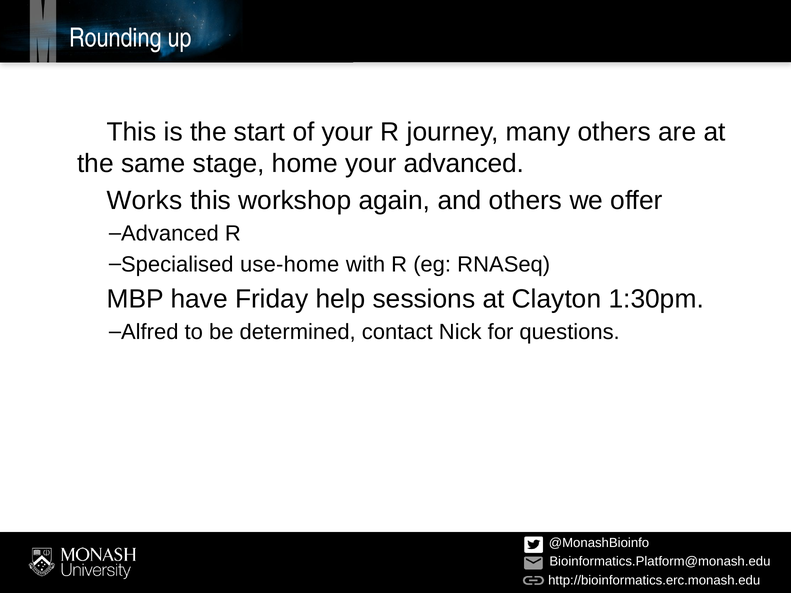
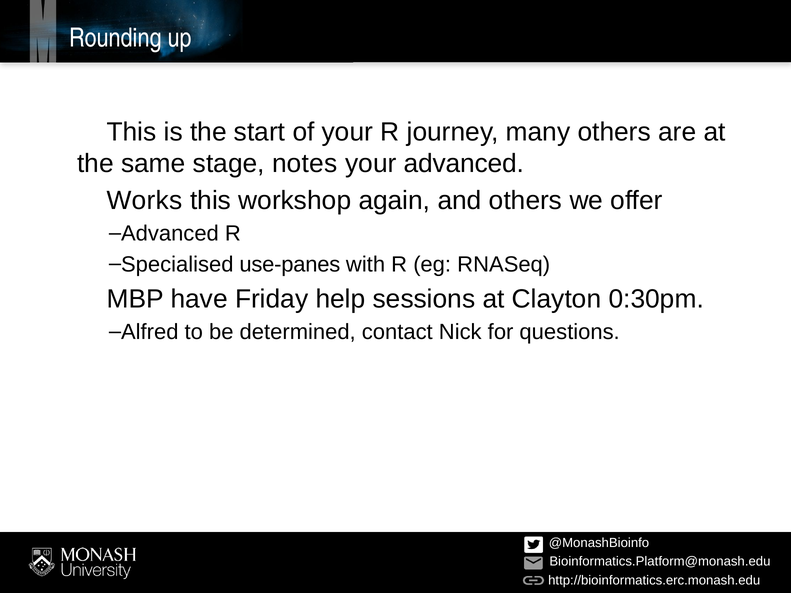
home: home -> notes
use-home: use-home -> use-panes
1:30pm: 1:30pm -> 0:30pm
